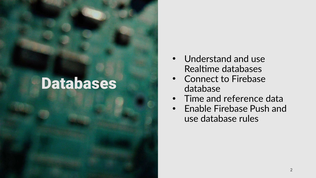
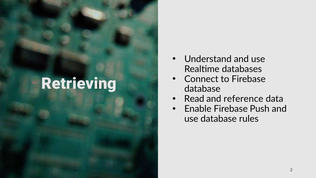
Databases at (79, 83): Databases -> Retrieving
Time: Time -> Read
